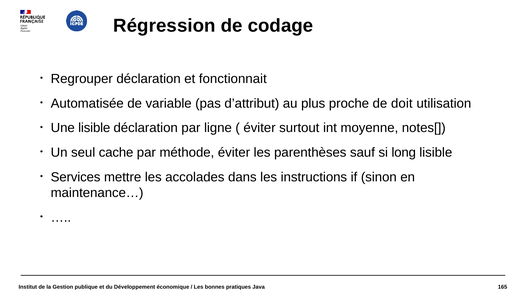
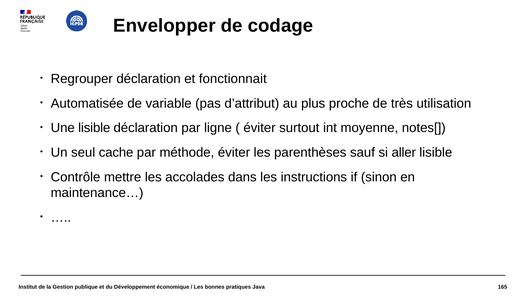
Régression: Régression -> Envelopper
doit: doit -> très
long: long -> aller
Services: Services -> Contrôle
